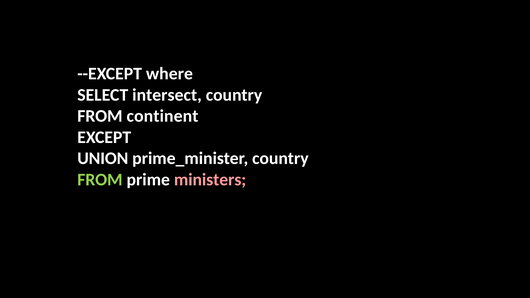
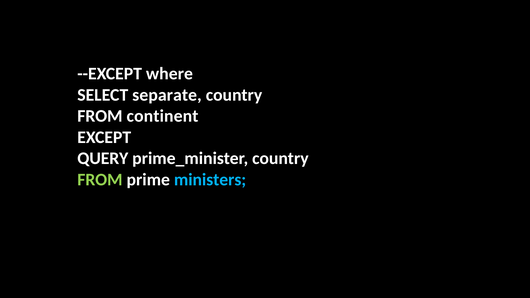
intersect: intersect -> separate
UNION: UNION -> QUERY
ministers colour: pink -> light blue
